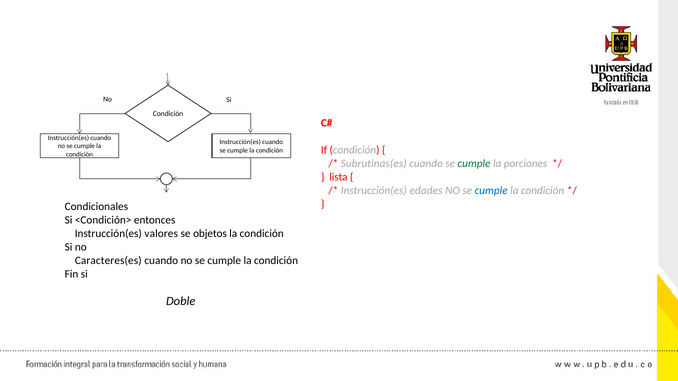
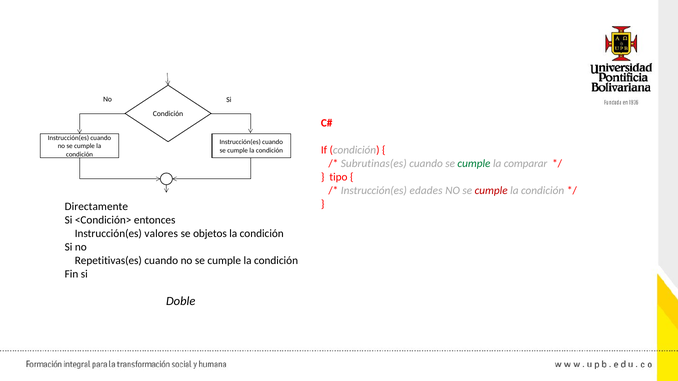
porciones: porciones -> comparar
lista: lista -> tipo
cumple at (491, 191) colour: blue -> red
Condicionales: Condicionales -> Directamente
Caracteres(es: Caracteres(es -> Repetitivas(es
